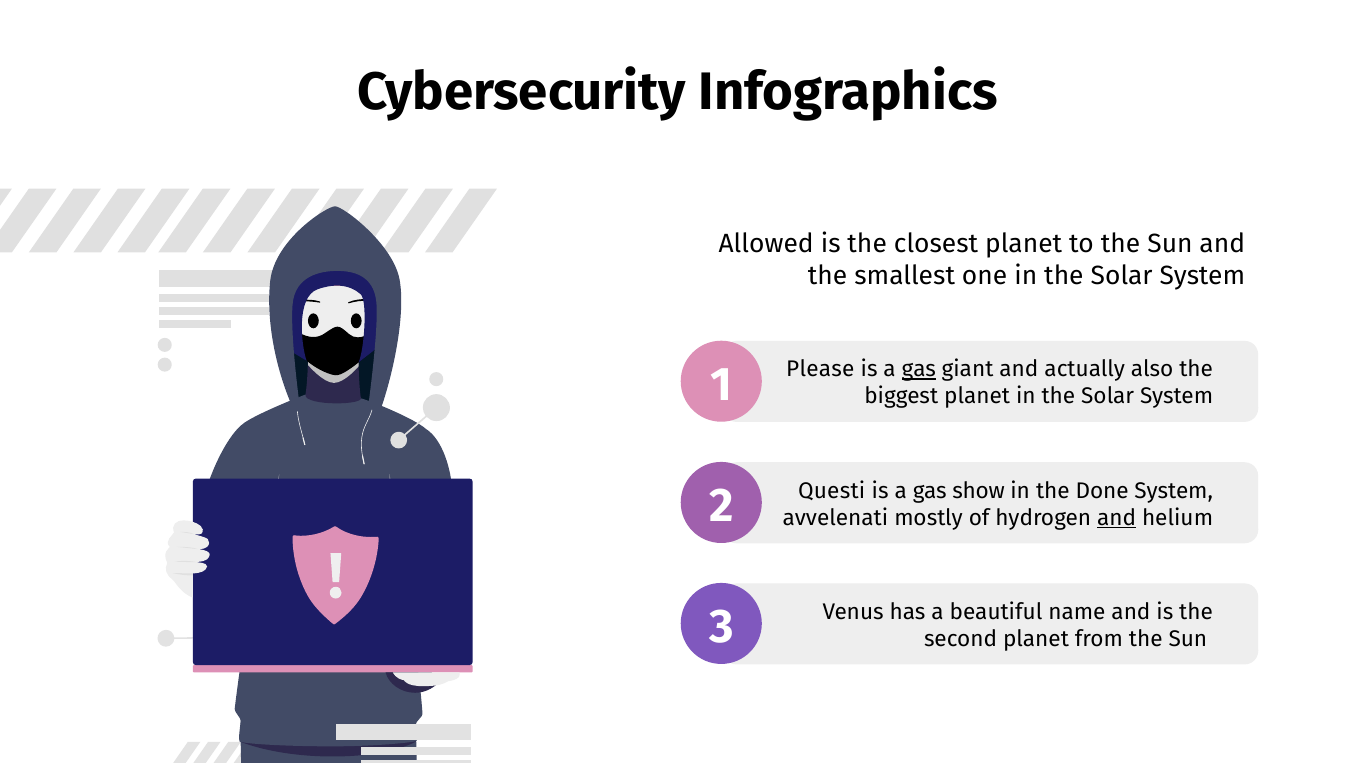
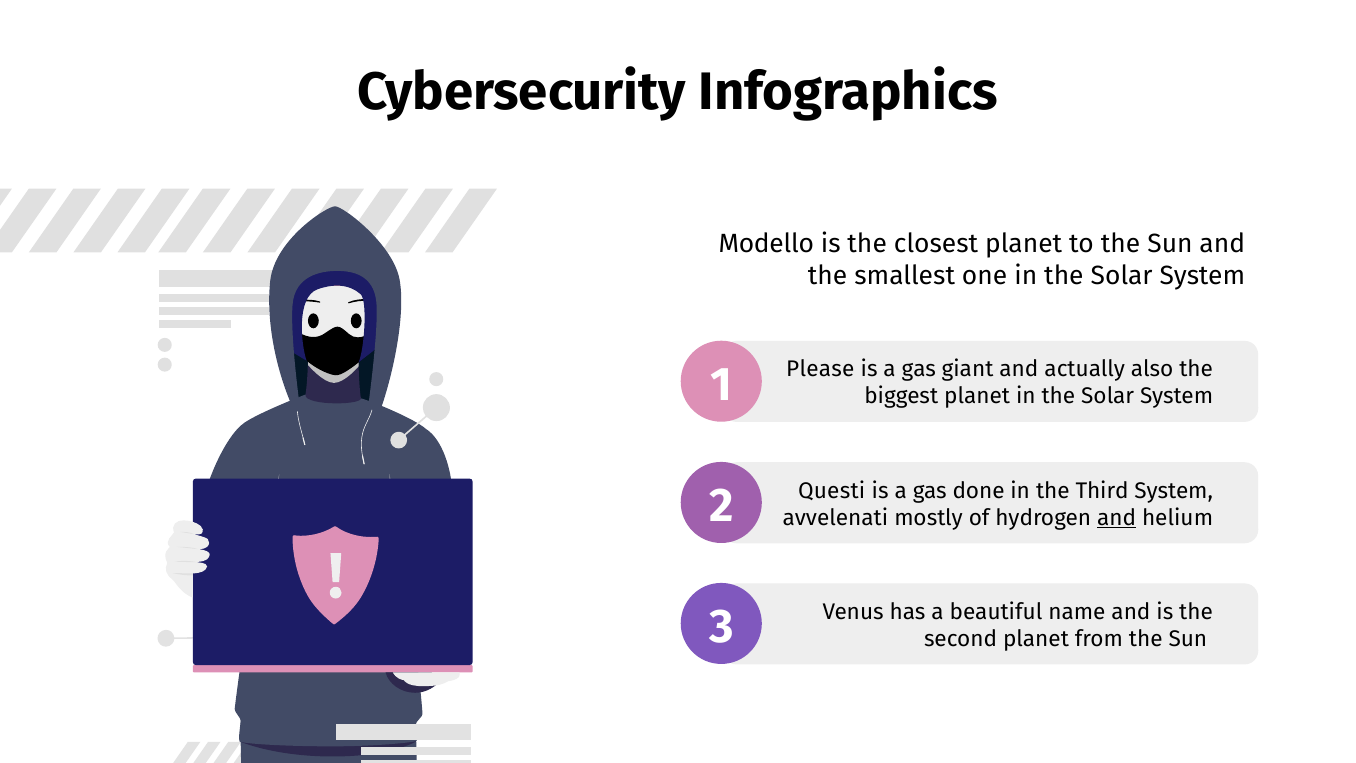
Allowed: Allowed -> Modello
gas at (919, 369) underline: present -> none
show: show -> done
Done: Done -> Third
